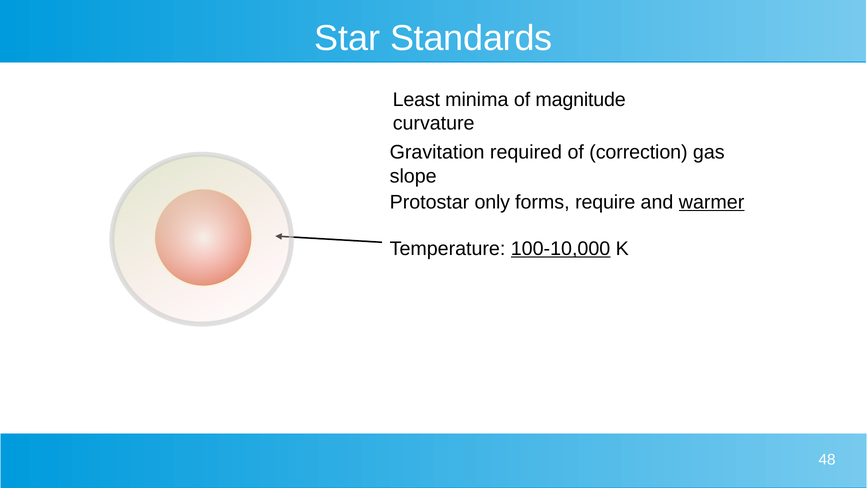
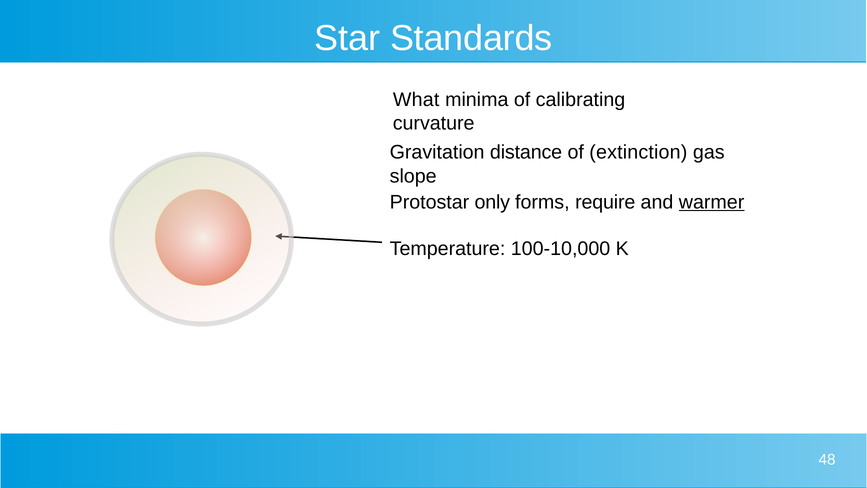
Least: Least -> What
magnitude: magnitude -> calibrating
required: required -> distance
correction: correction -> extinction
100-10,000 underline: present -> none
